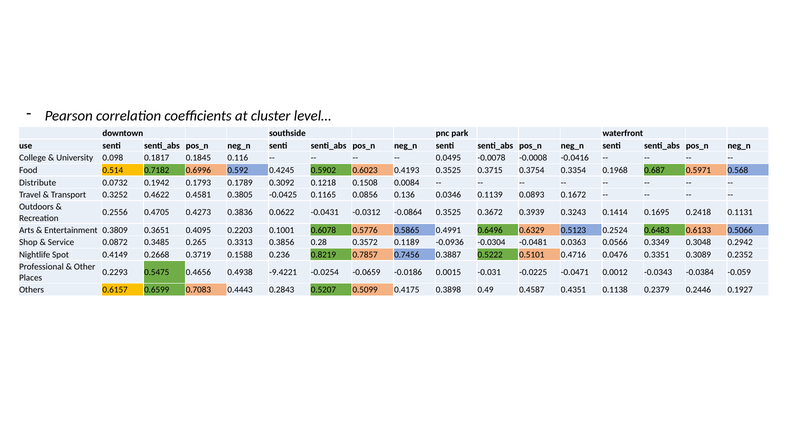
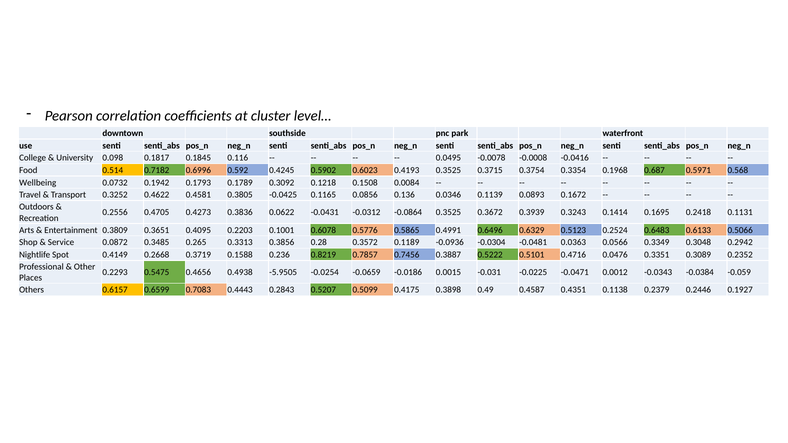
Distribute: Distribute -> Wellbeing
-9.4221: -9.4221 -> -5.9505
